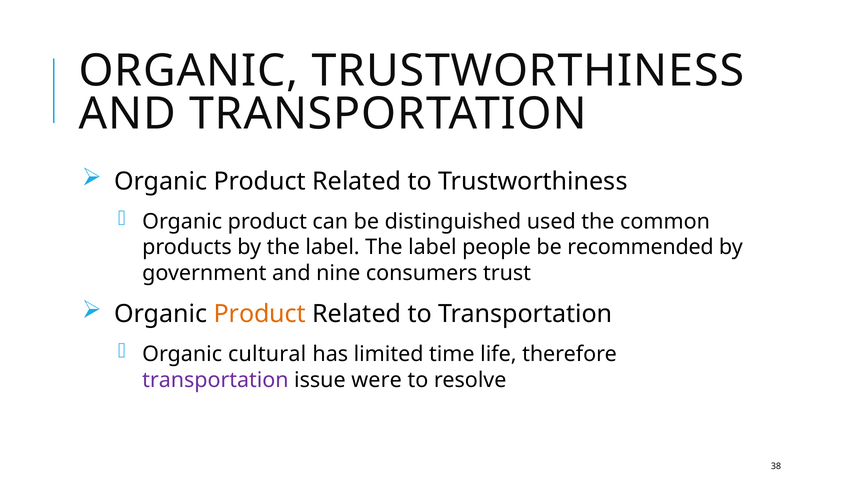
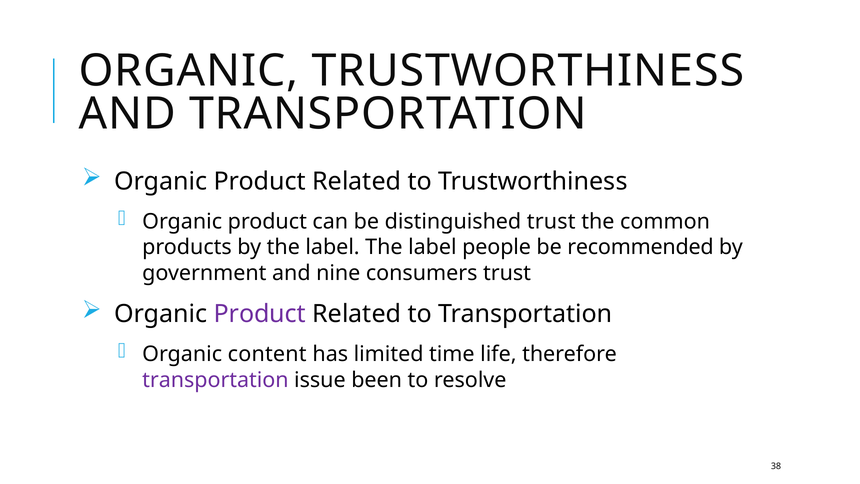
distinguished used: used -> trust
Product at (260, 314) colour: orange -> purple
cultural: cultural -> content
were: were -> been
